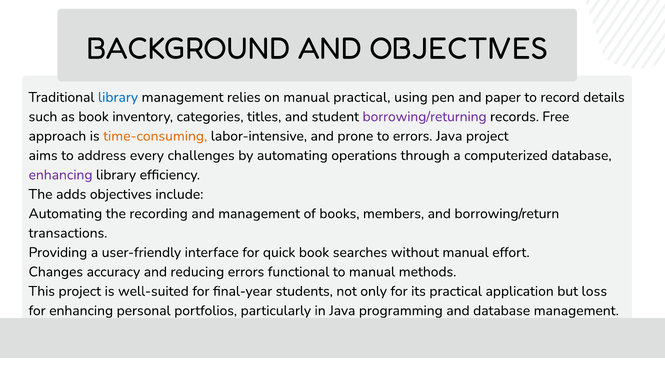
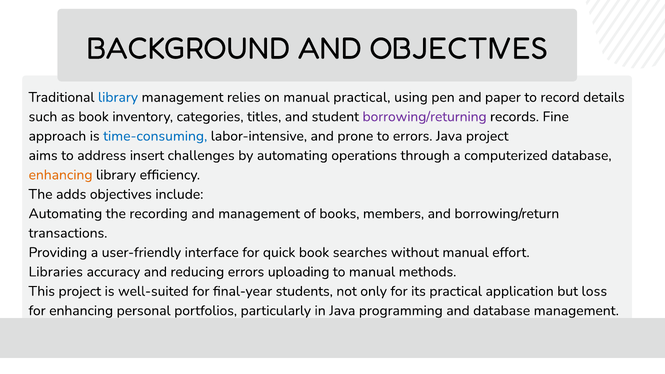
Free: Free -> Fine
time-consuming colour: orange -> blue
every: every -> insert
enhancing at (61, 175) colour: purple -> orange
Changes: Changes -> Libraries
functional: functional -> uploading
